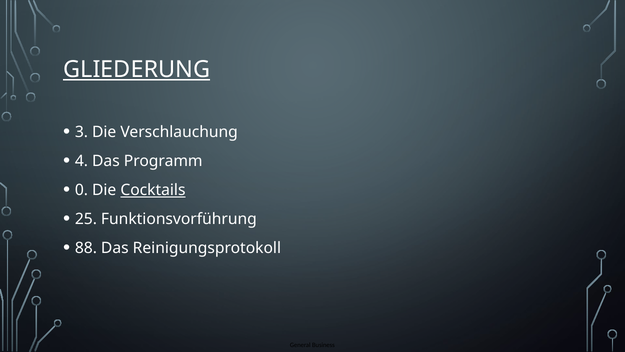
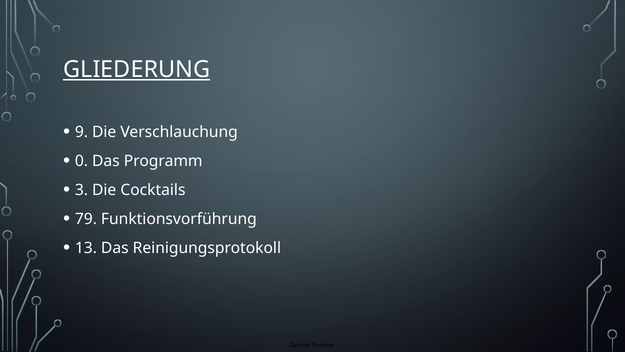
3: 3 -> 9
4: 4 -> 0
0: 0 -> 3
Cocktails underline: present -> none
25: 25 -> 79
88: 88 -> 13
